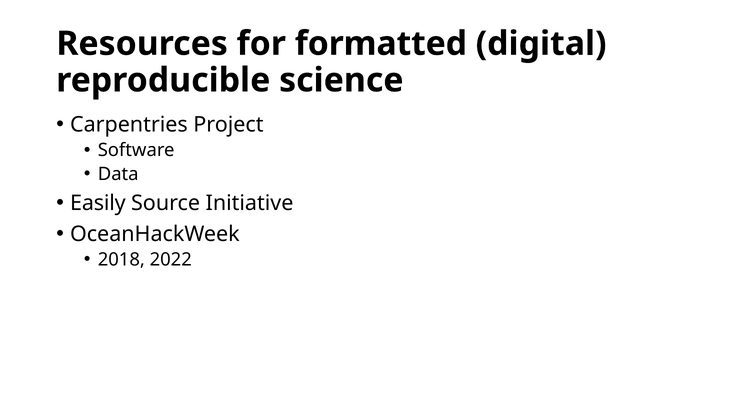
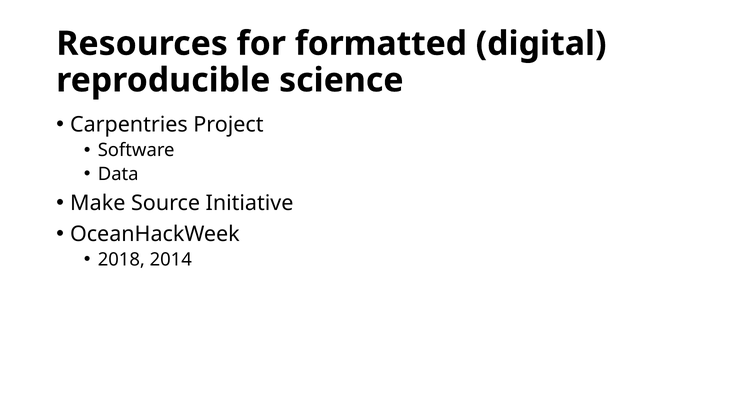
Easily: Easily -> Make
2022: 2022 -> 2014
